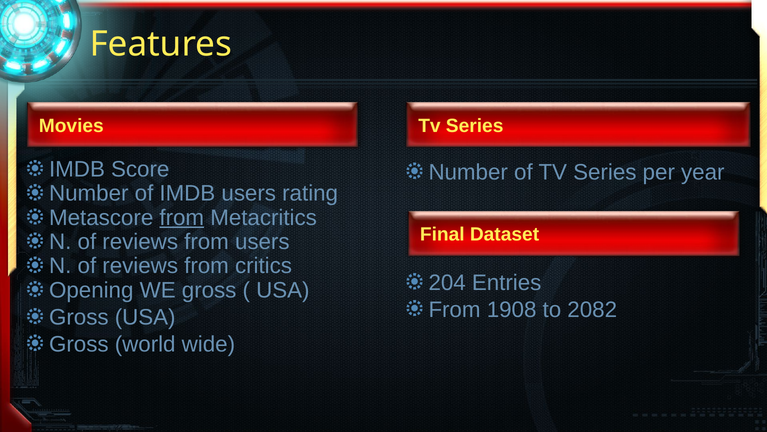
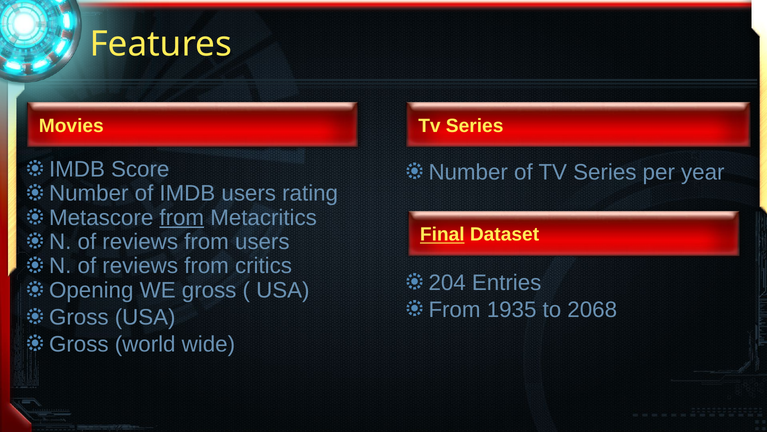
Final underline: none -> present
1908: 1908 -> 1935
2082: 2082 -> 2068
